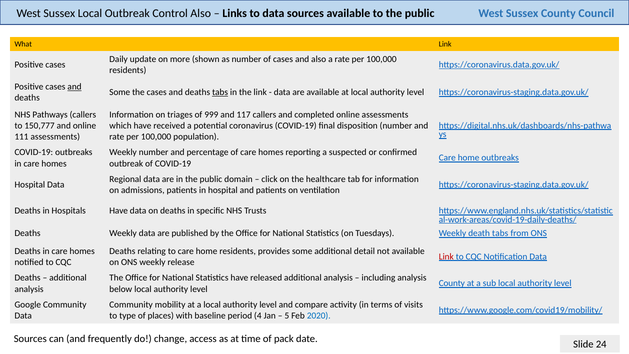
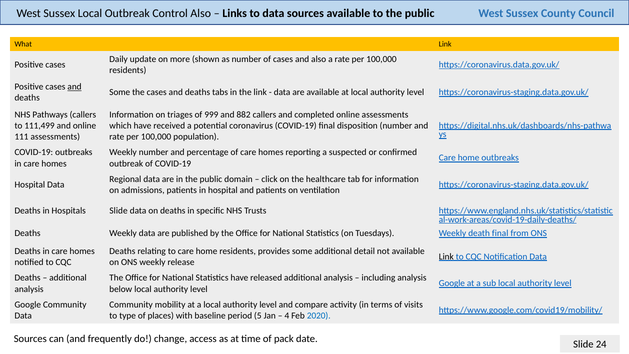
tabs at (220, 92) underline: present -> none
117: 117 -> 882
150,777: 150,777 -> 111,499
Hospitals Have: Have -> Slide
death tabs: tabs -> final
Link at (446, 256) colour: red -> black
County at (452, 283): County -> Google
4: 4 -> 5
5: 5 -> 4
